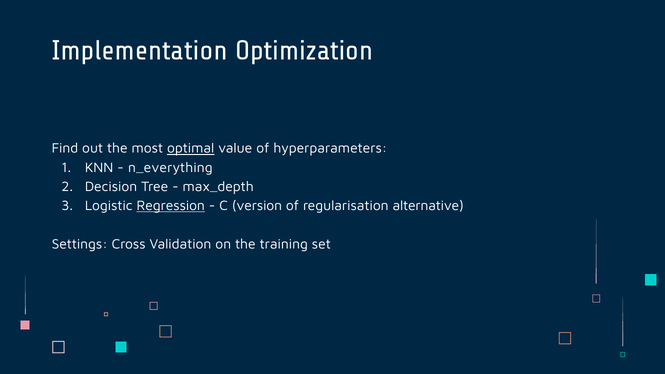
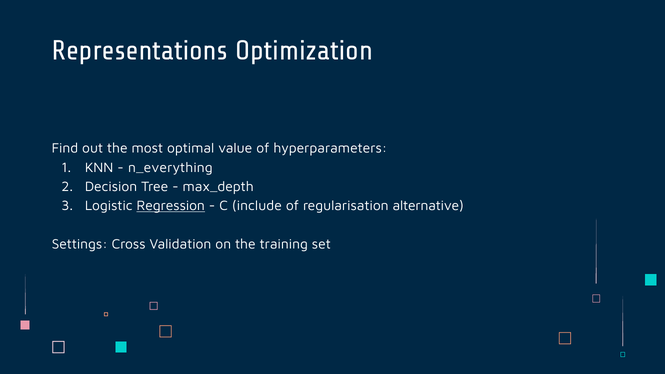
Implementation: Implementation -> Representations
optimal underline: present -> none
version: version -> include
